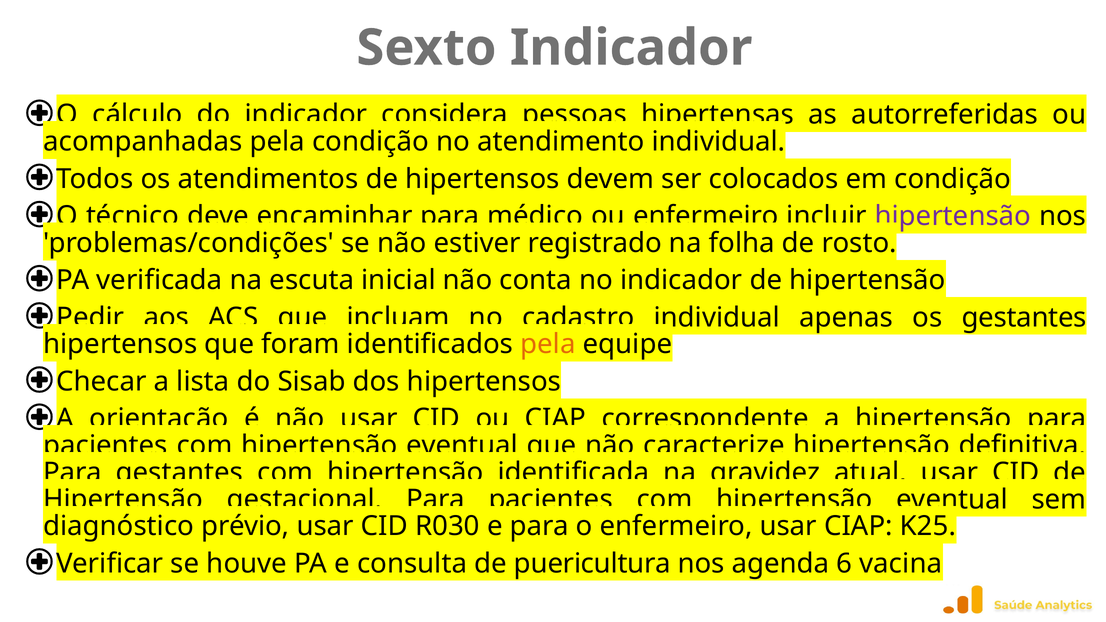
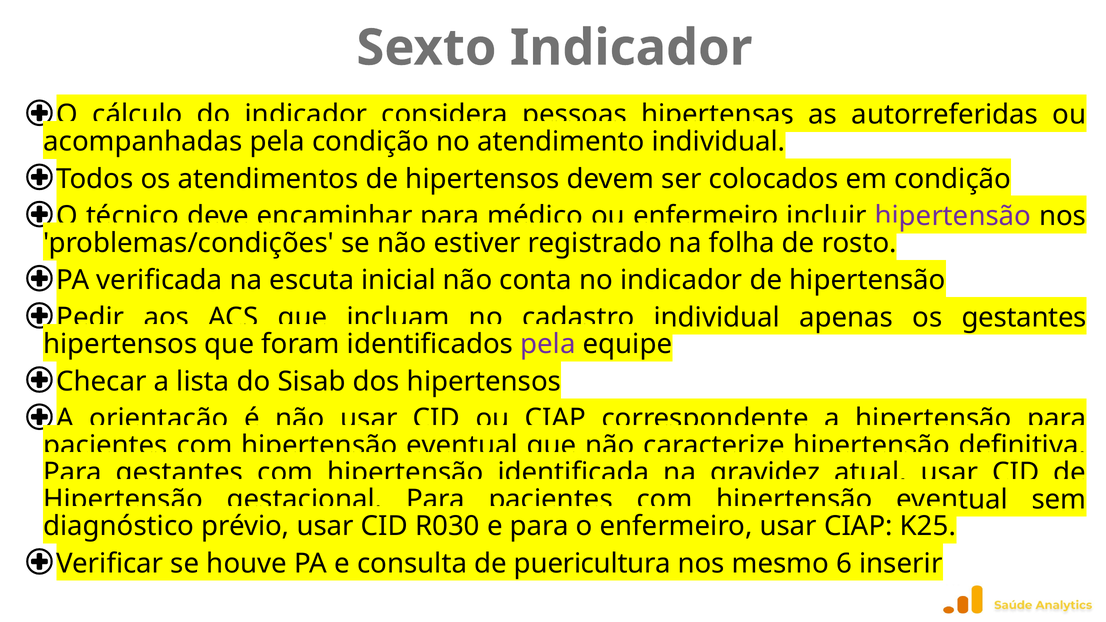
pela at (548, 344) colour: orange -> purple
agenda: agenda -> mesmo
vacina: vacina -> inserir
